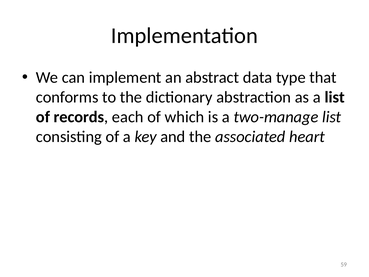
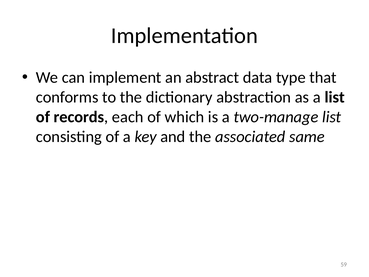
heart: heart -> same
